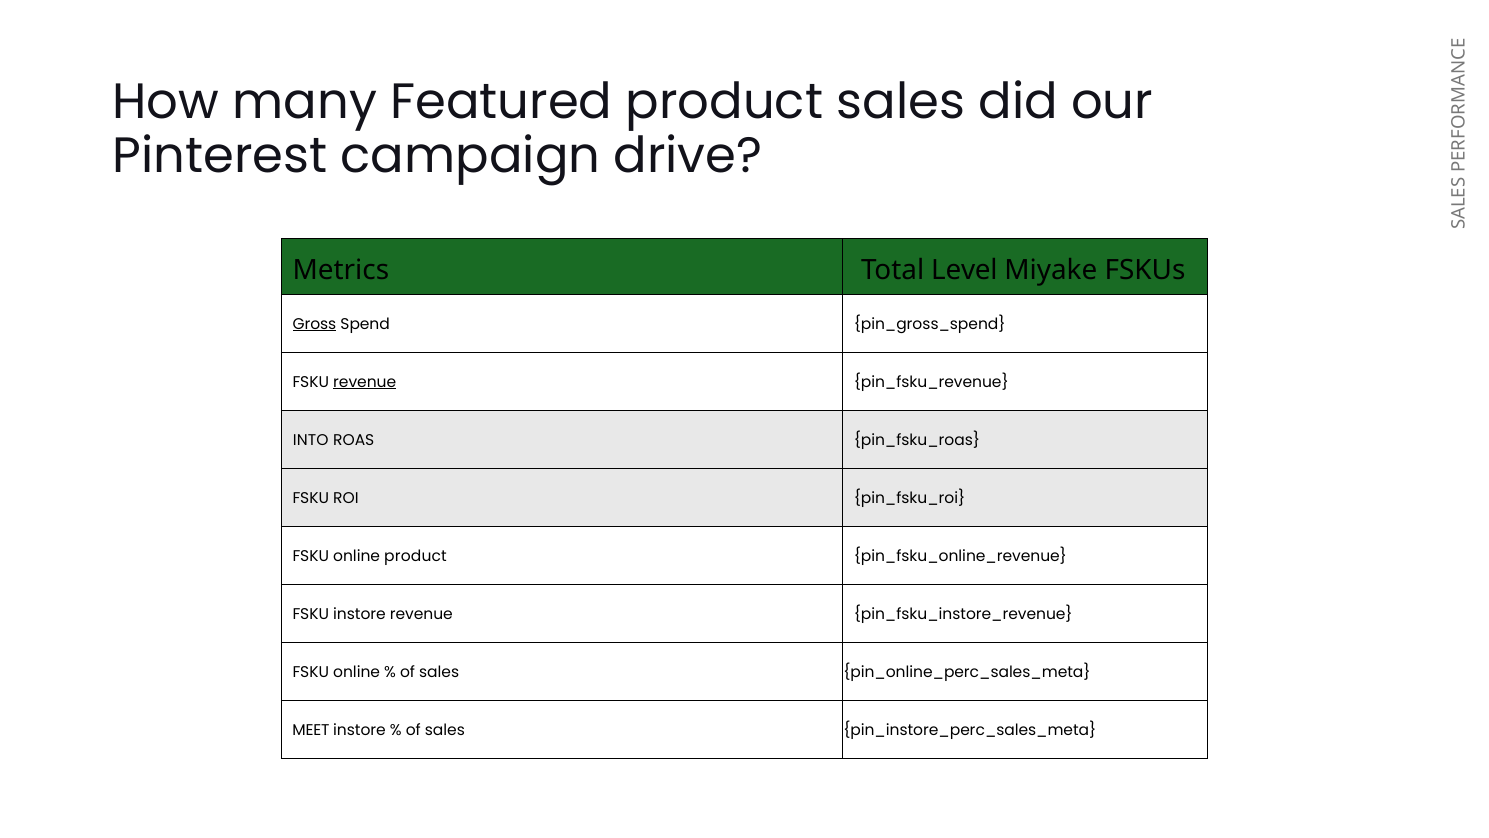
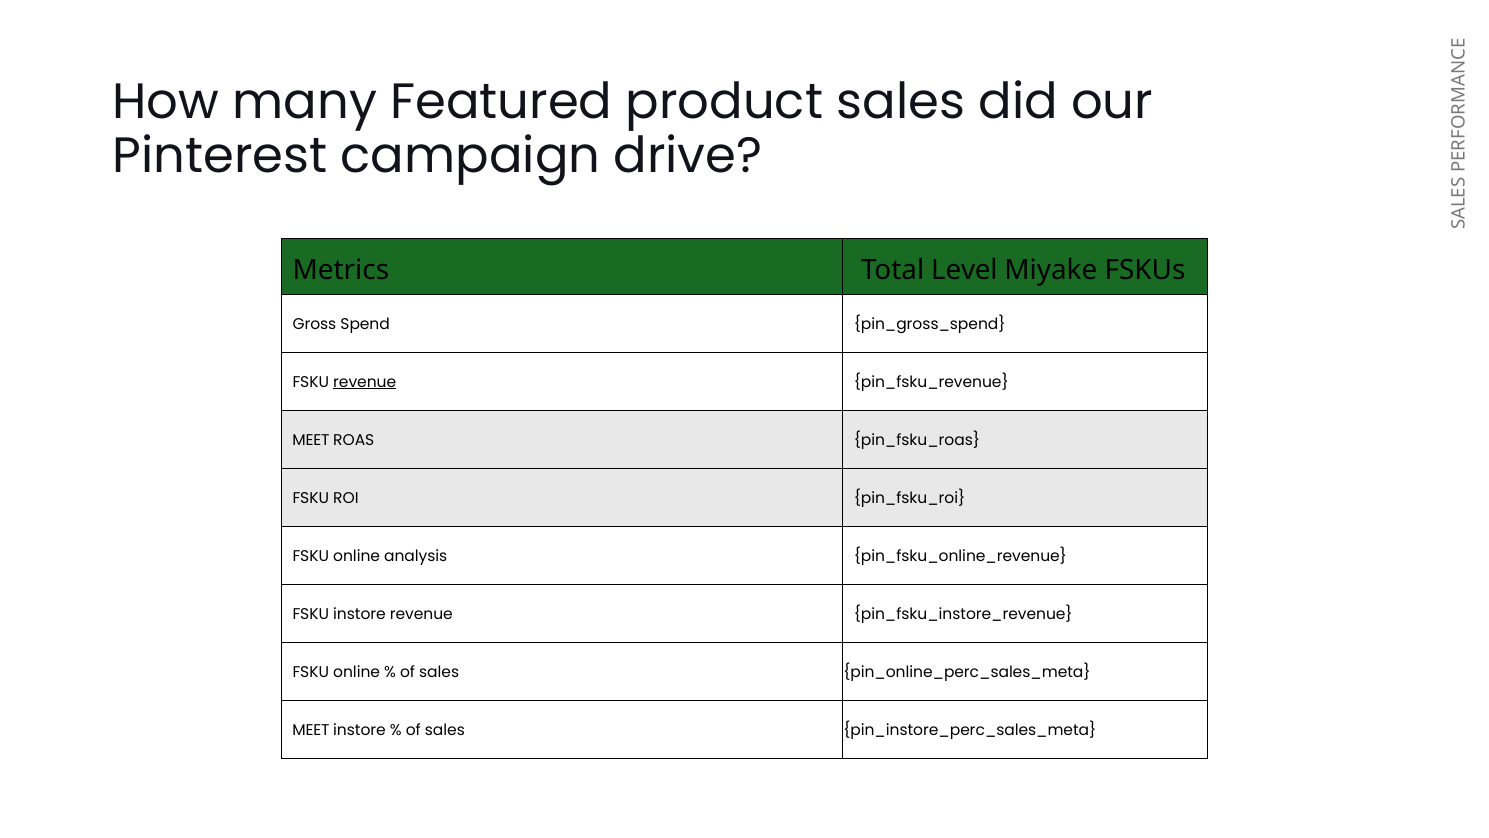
Gross underline: present -> none
INTO at (311, 440): INTO -> MEET
online product: product -> analysis
